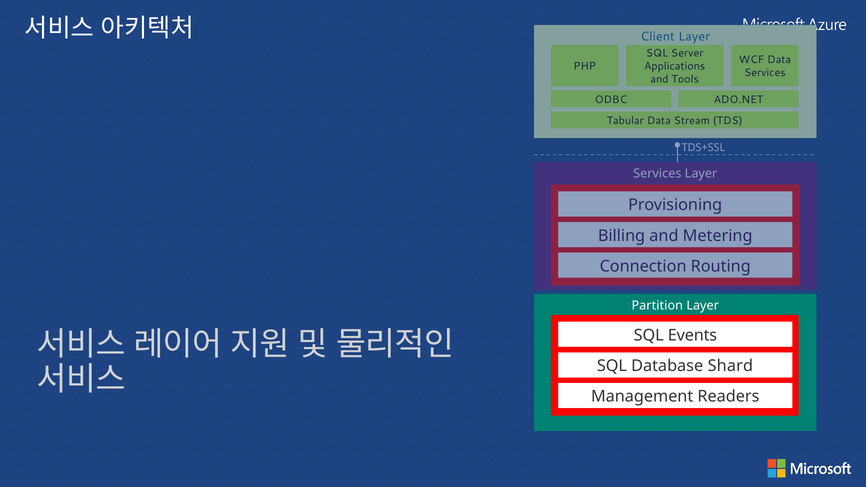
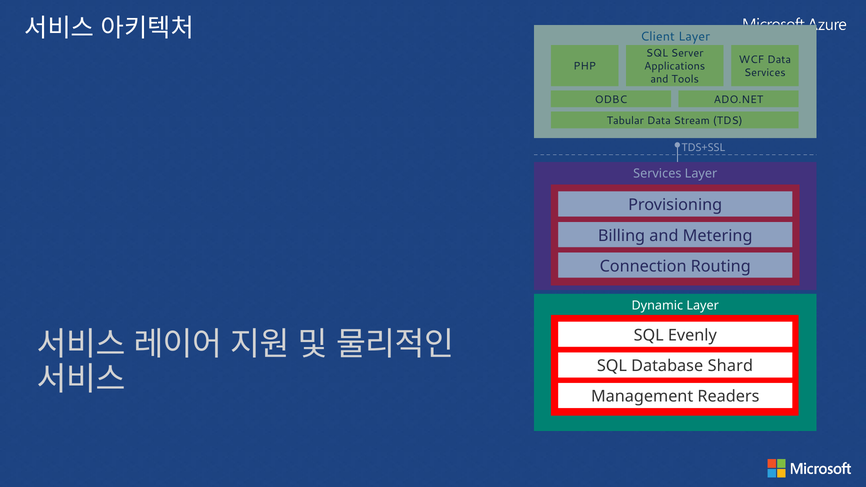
Partition: Partition -> Dynamic
Events: Events -> Evenly
